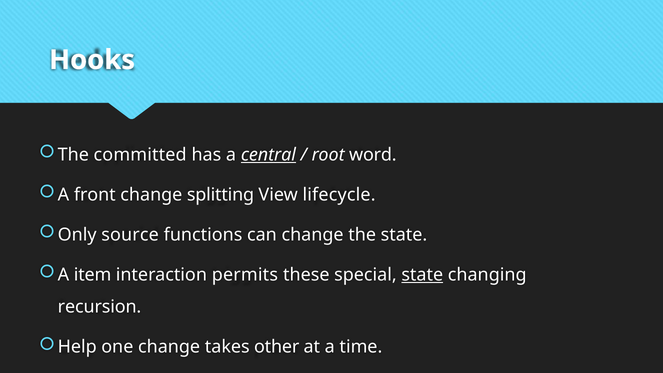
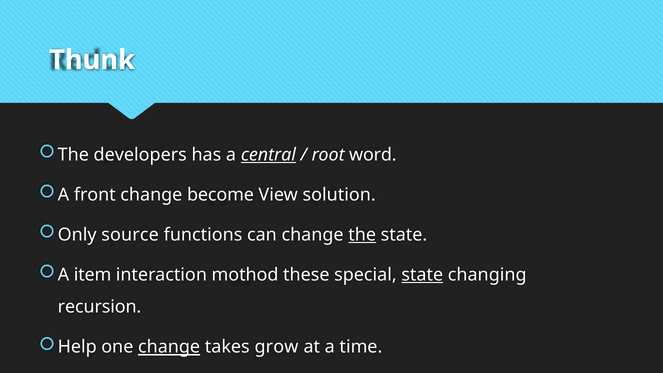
Hooks: Hooks -> Thunk
committed: committed -> developers
splitting: splitting -> become
lifecycle: lifecycle -> solution
the at (362, 235) underline: none -> present
permits: permits -> mothod
change at (169, 347) underline: none -> present
other: other -> grow
